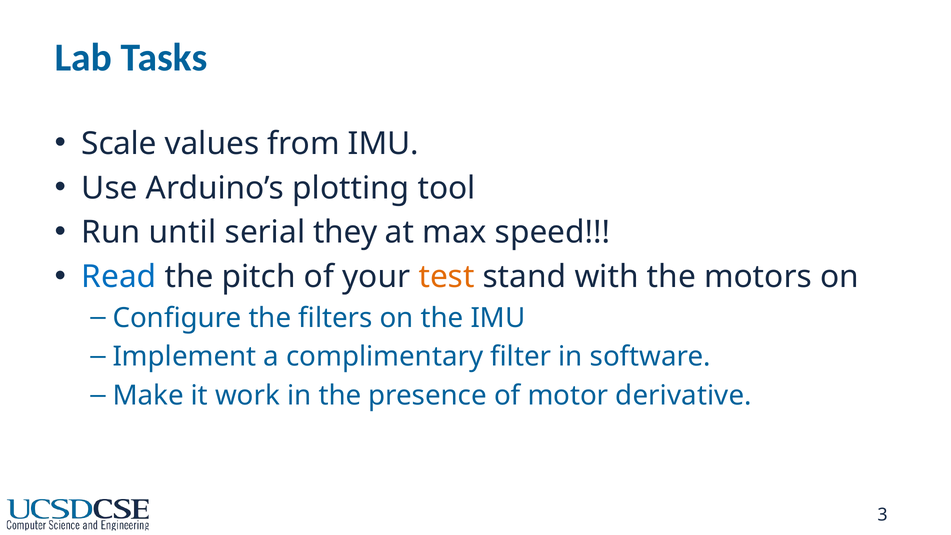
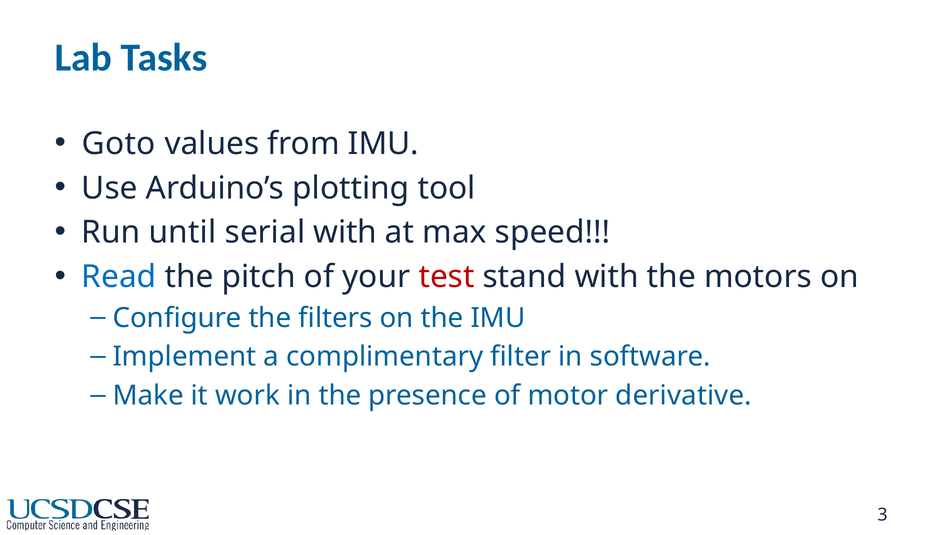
Scale: Scale -> Goto
serial they: they -> with
test colour: orange -> red
